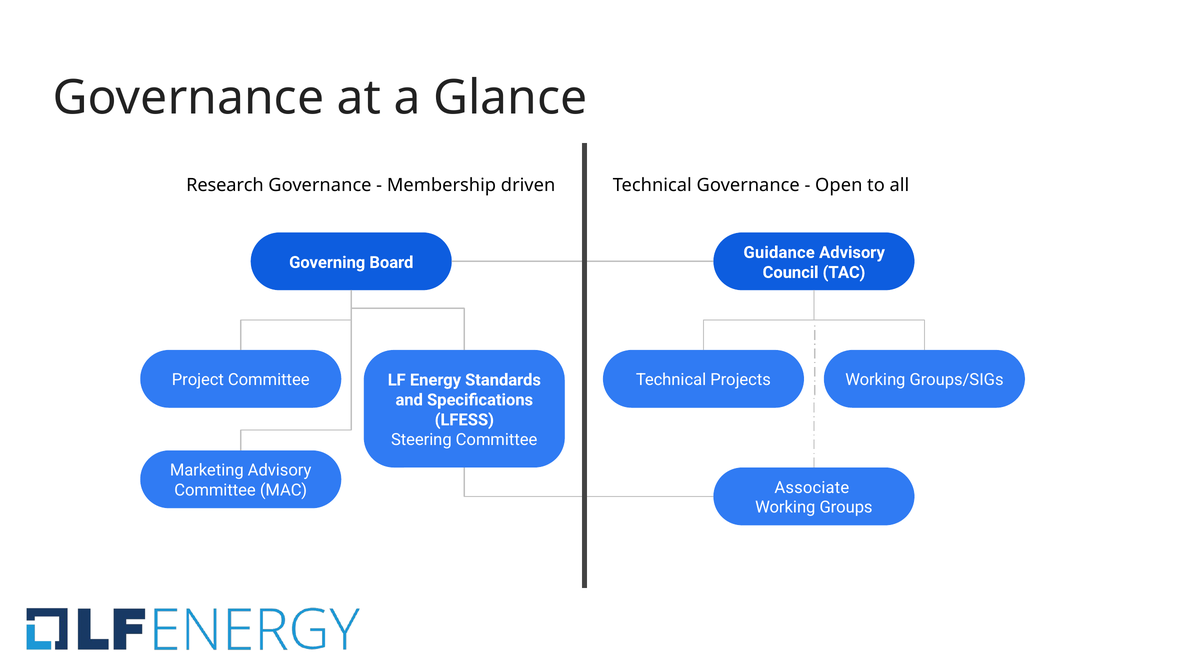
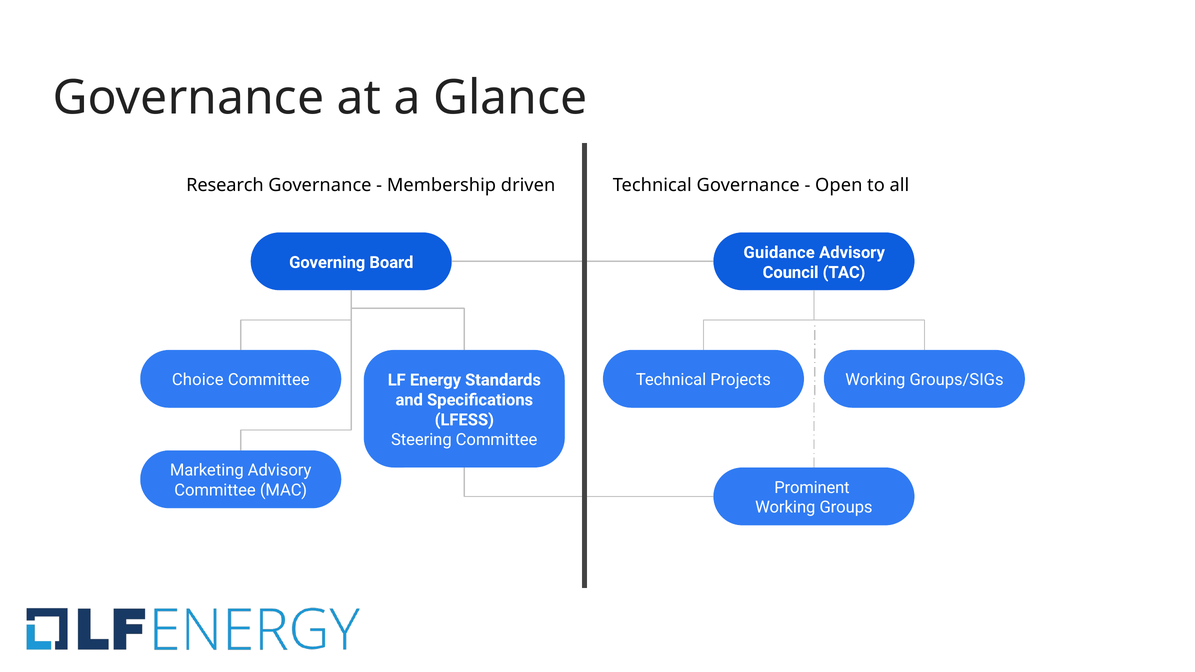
Project: Project -> Choice
Associate: Associate -> Prominent
